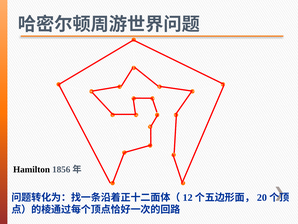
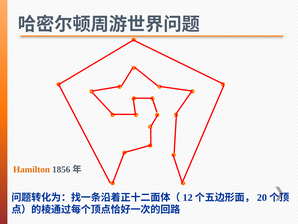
Hamilton colour: black -> orange
